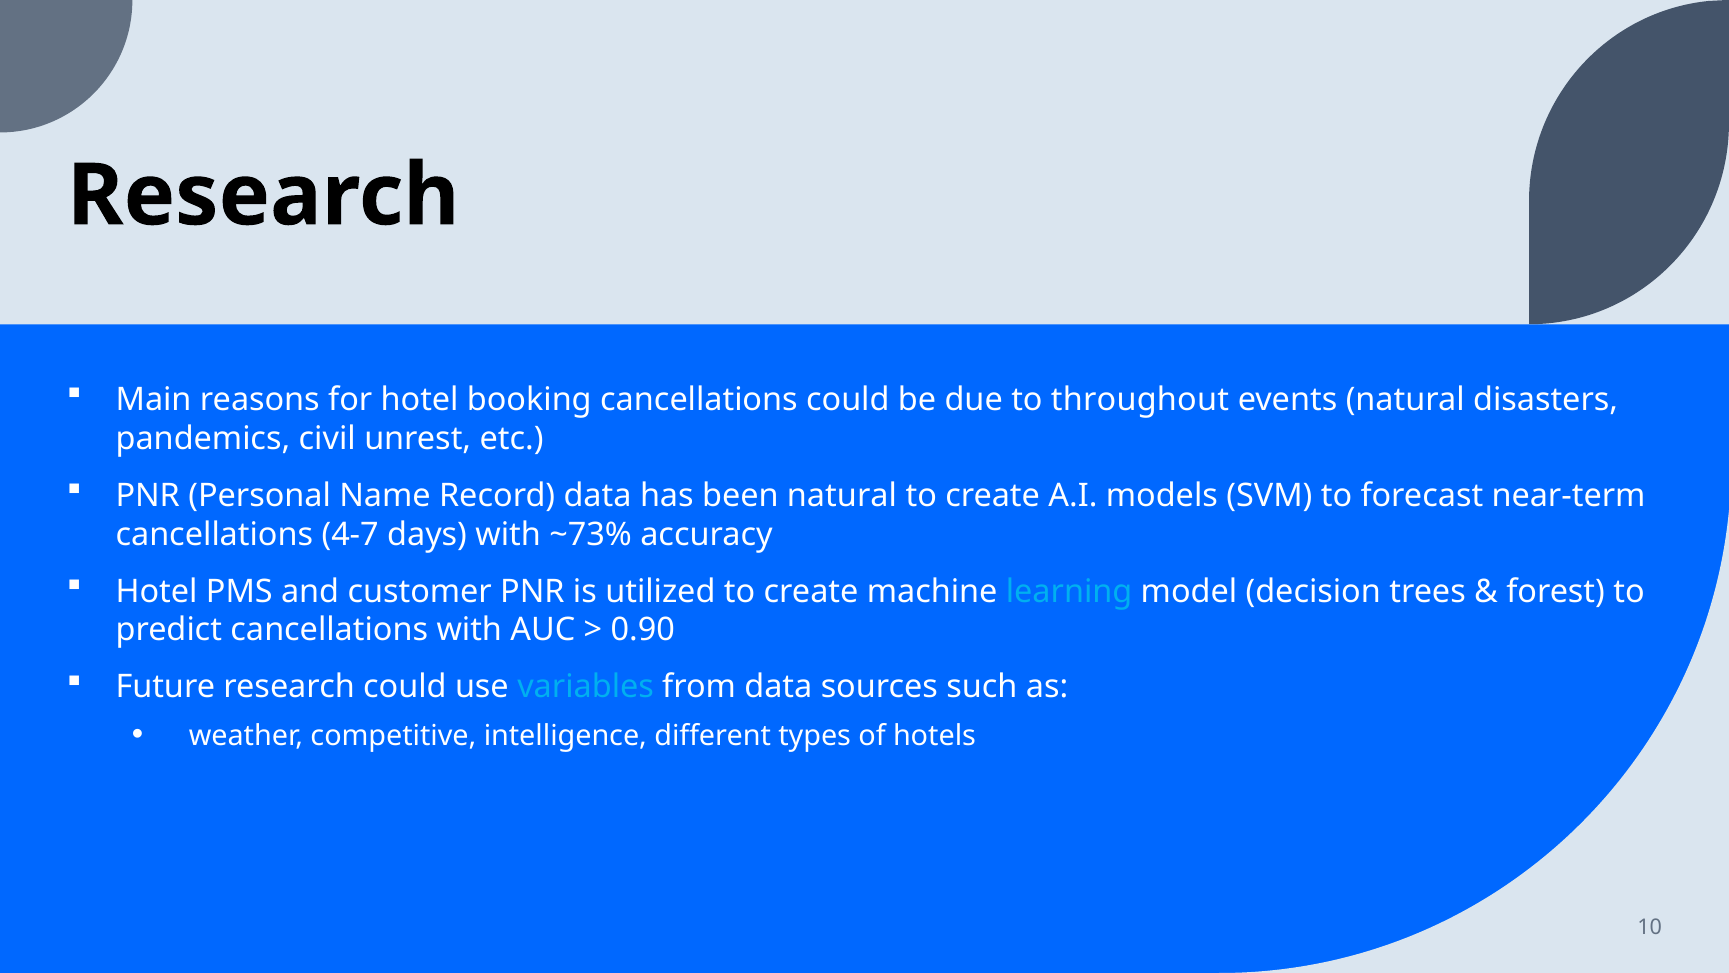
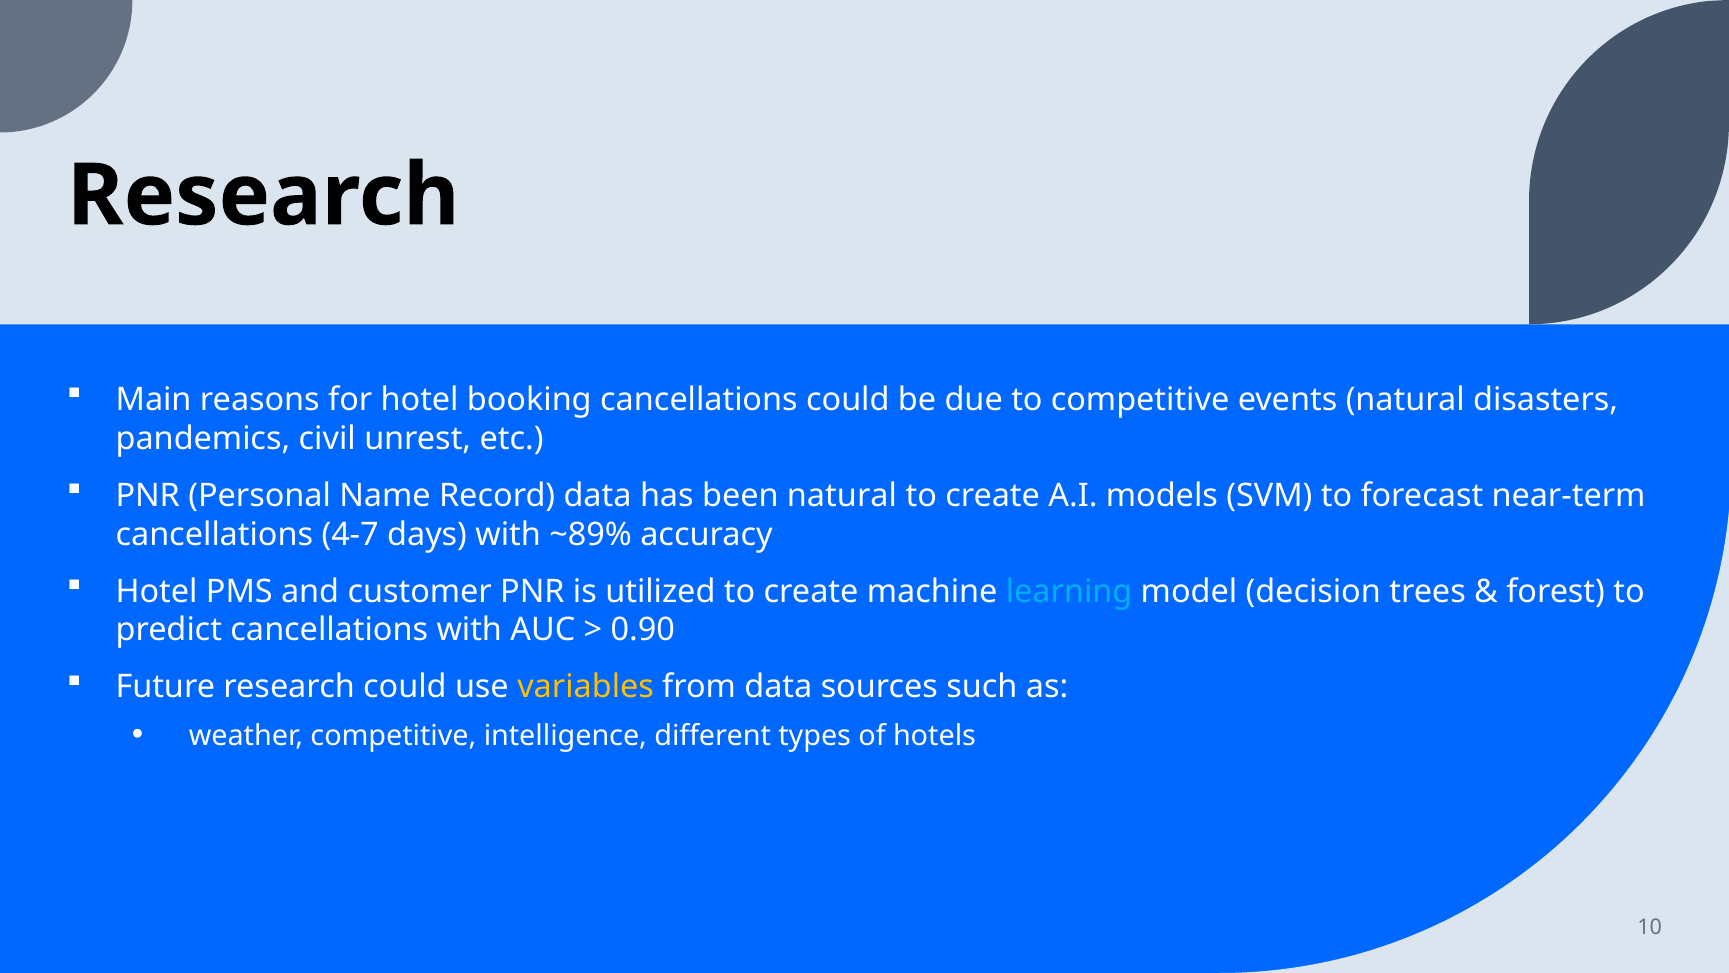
to throughout: throughout -> competitive
~73%: ~73% -> ~89%
variables colour: light blue -> yellow
